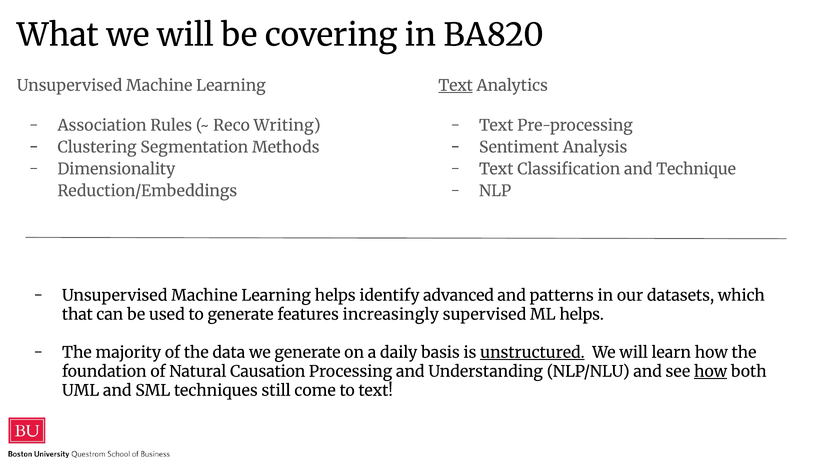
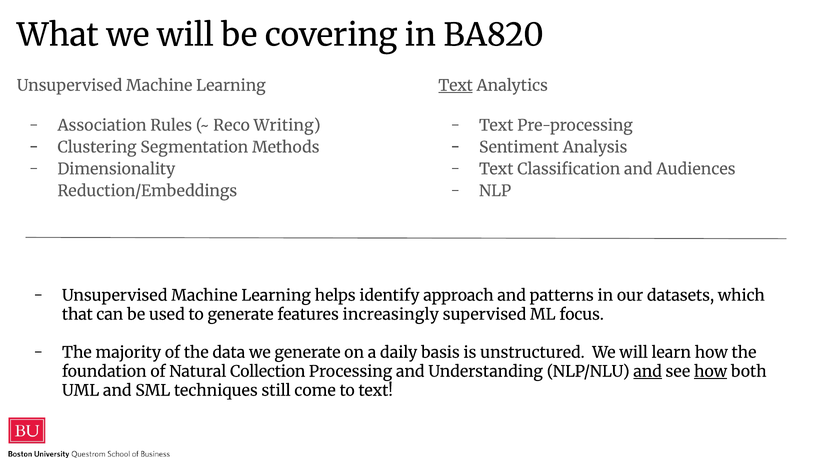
Technique: Technique -> Audiences
advanced: advanced -> approach
ML helps: helps -> focus
unstructured underline: present -> none
Causation: Causation -> Collection
and at (648, 371) underline: none -> present
